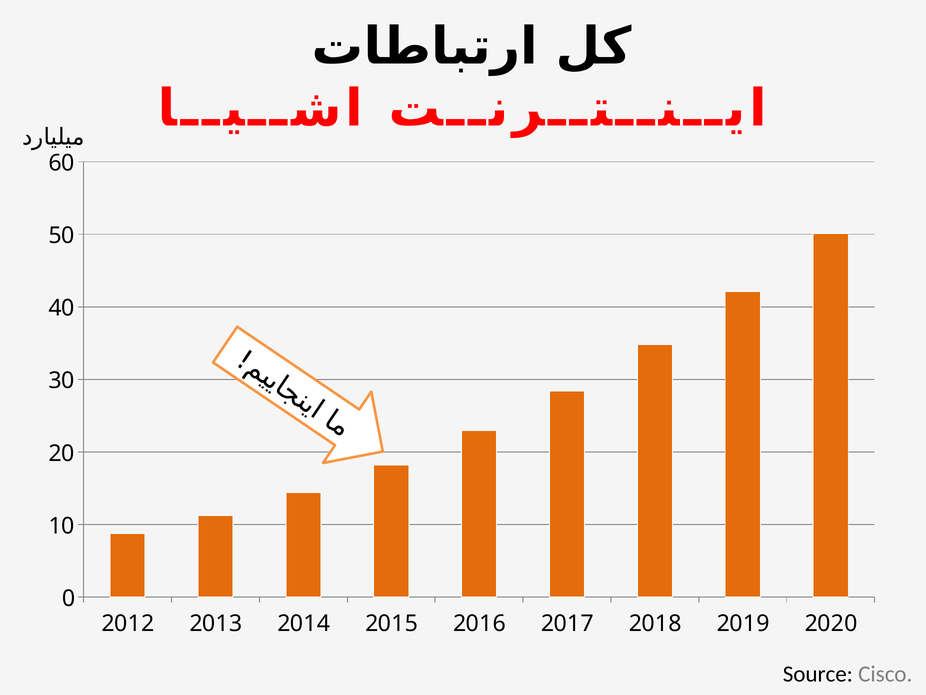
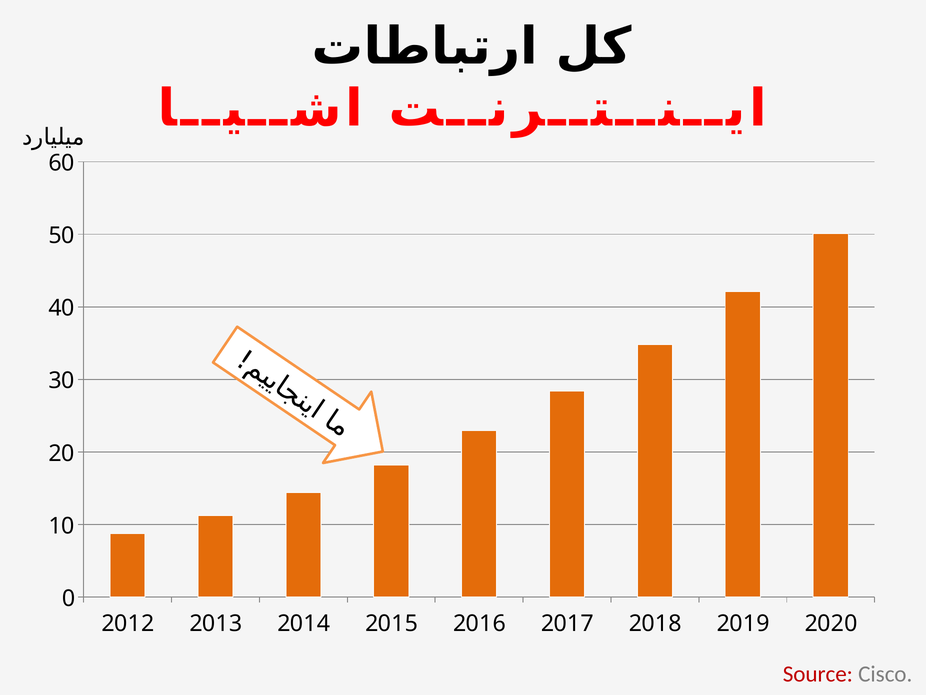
Source colour: black -> red
